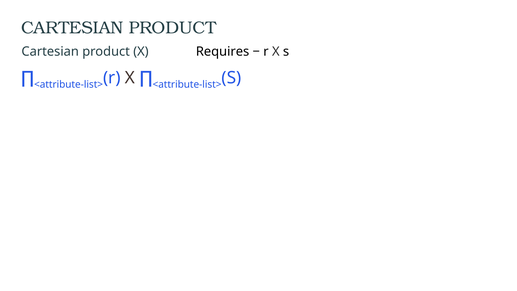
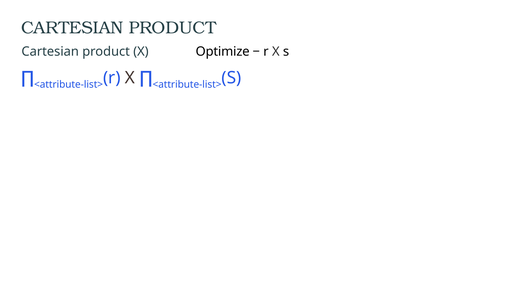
Requires: Requires -> Optimize
